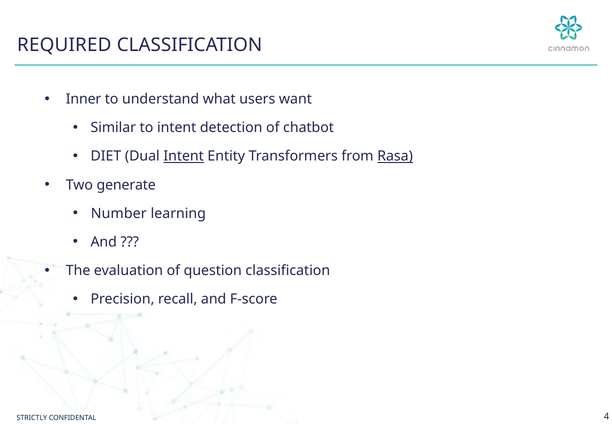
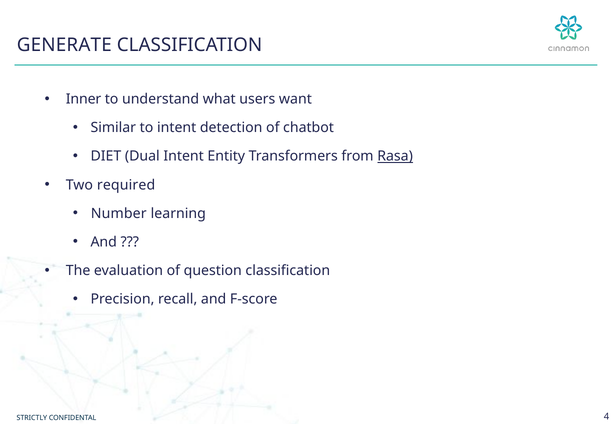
REQUIRED: REQUIRED -> GENERATE
Intent at (184, 156) underline: present -> none
generate: generate -> required
